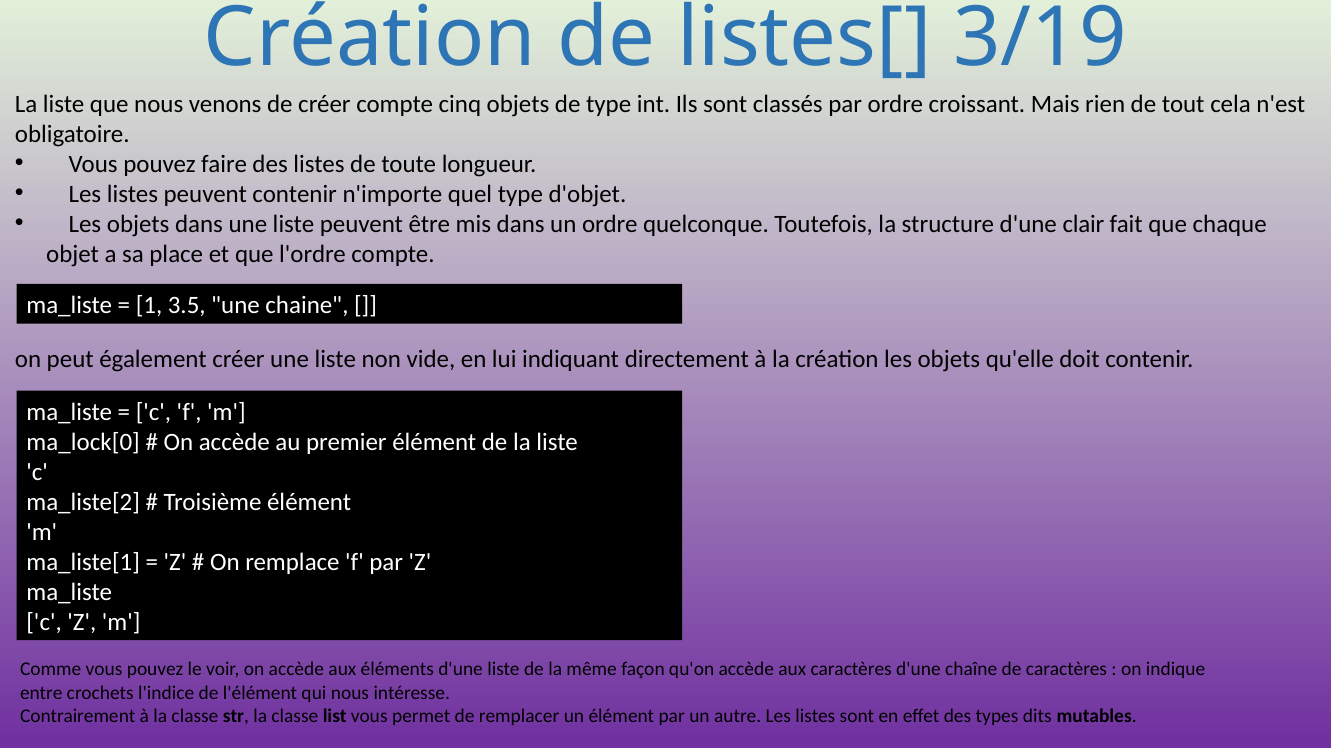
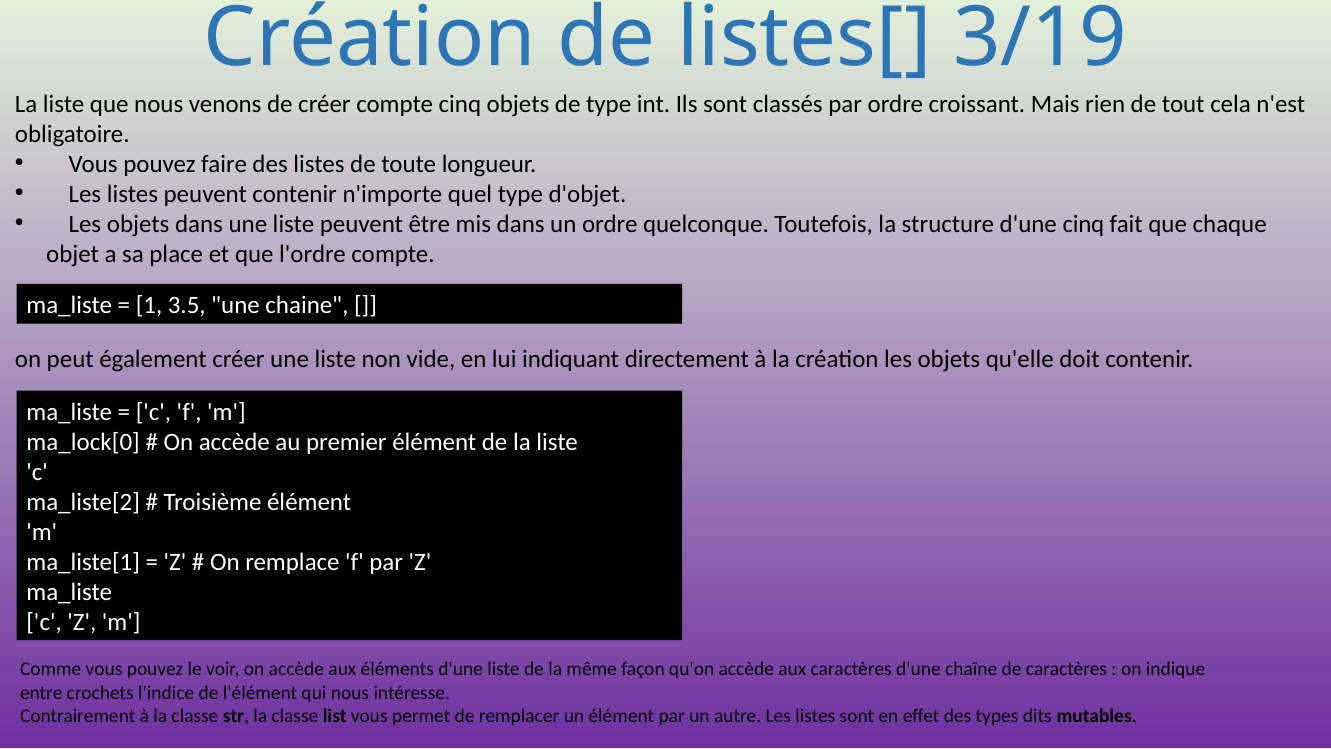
d'une clair: clair -> cinq
